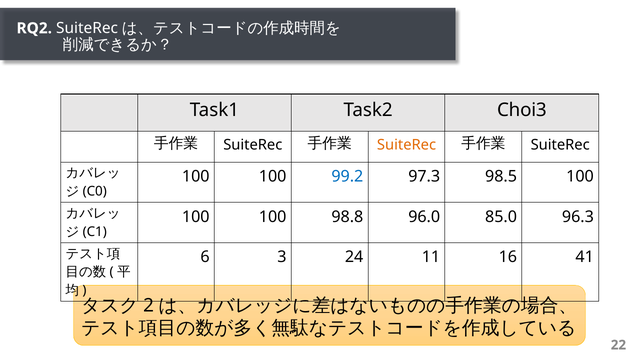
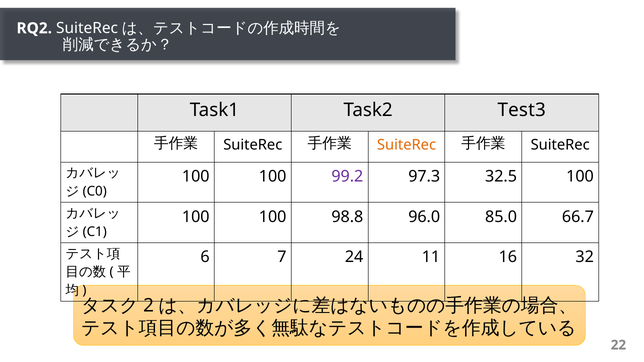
Choi3: Choi3 -> Test3
99.2 colour: blue -> purple
98.5: 98.5 -> 32.5
96.3: 96.3 -> 66.7
3: 3 -> 7
41: 41 -> 32
